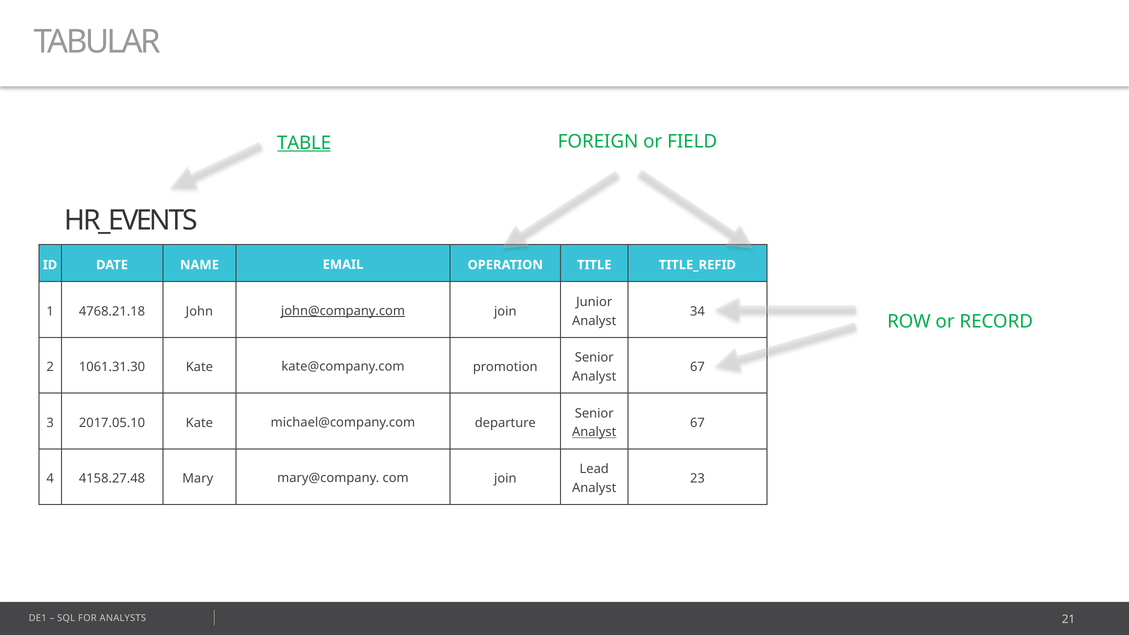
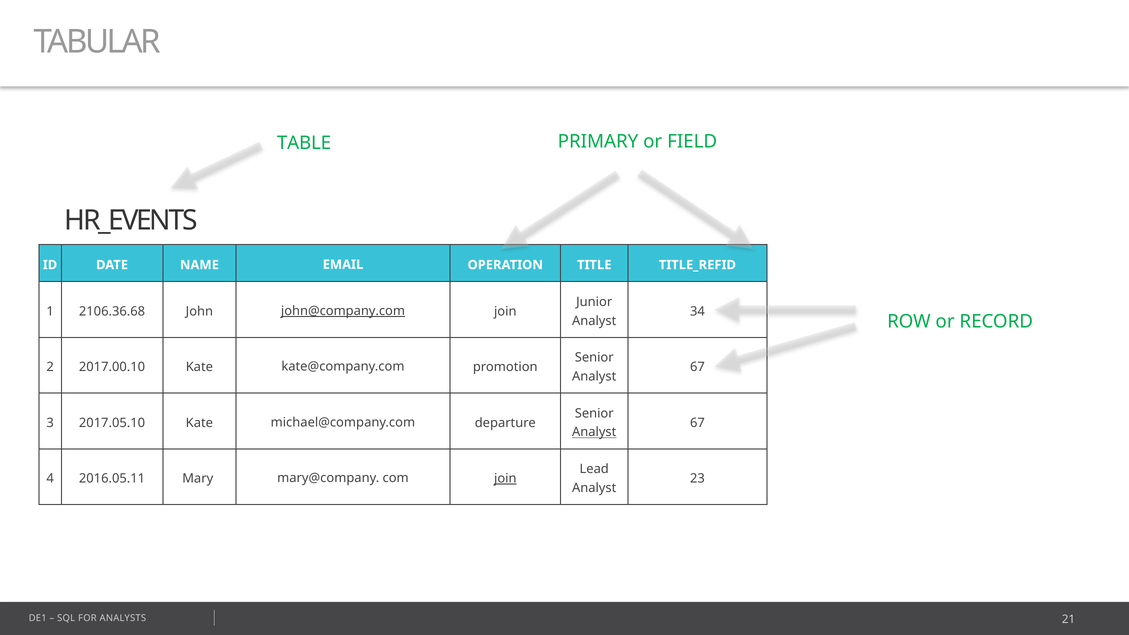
FOREIGN: FOREIGN -> PRIMARY
TABLE underline: present -> none
4768.21.18: 4768.21.18 -> 2106.36.68
1061.31.30: 1061.31.30 -> 2017.00.10
4158.27.48: 4158.27.48 -> 2016.05.11
join at (505, 479) underline: none -> present
